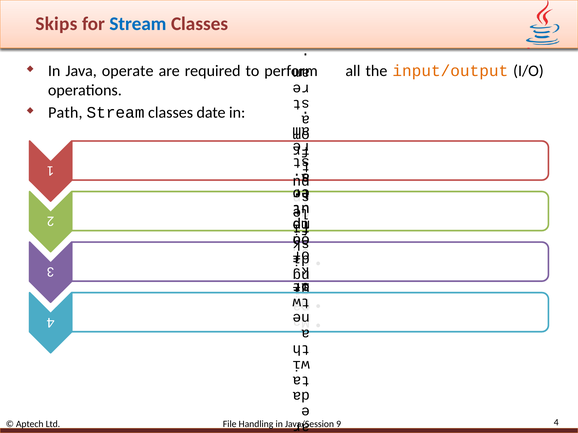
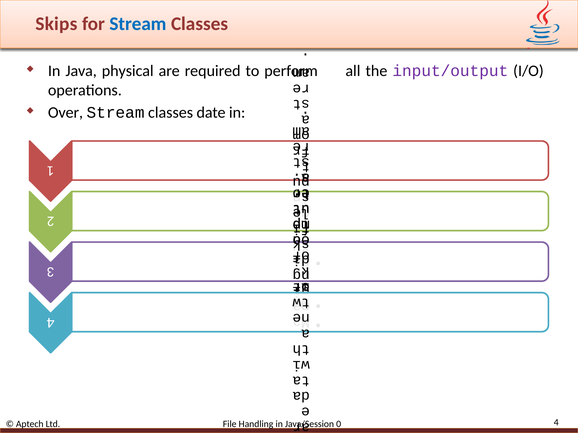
operate: operate -> physical
input/output colour: orange -> purple
Path: Path -> Over
9: 9 -> 0
